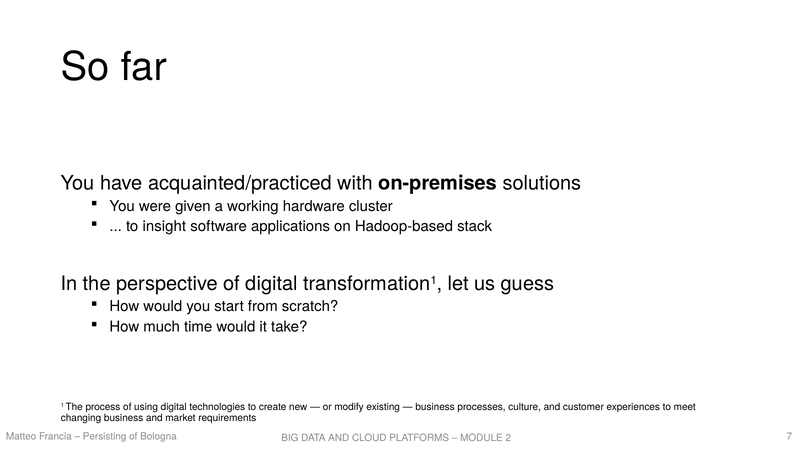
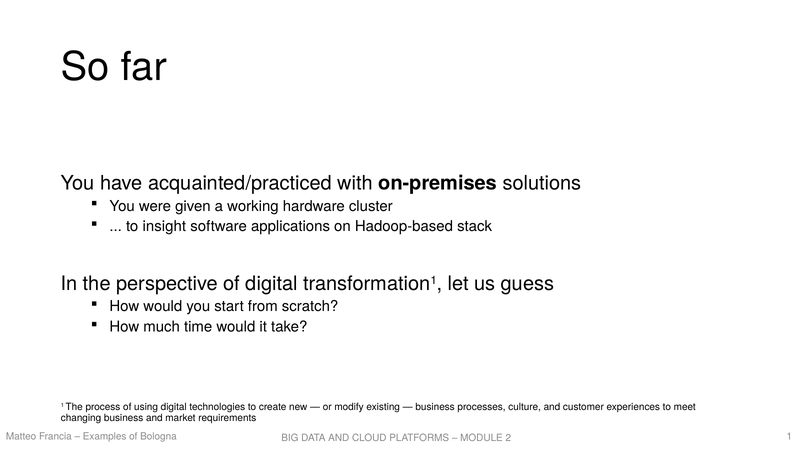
Persisting: Persisting -> Examples
Bologna 7: 7 -> 1
